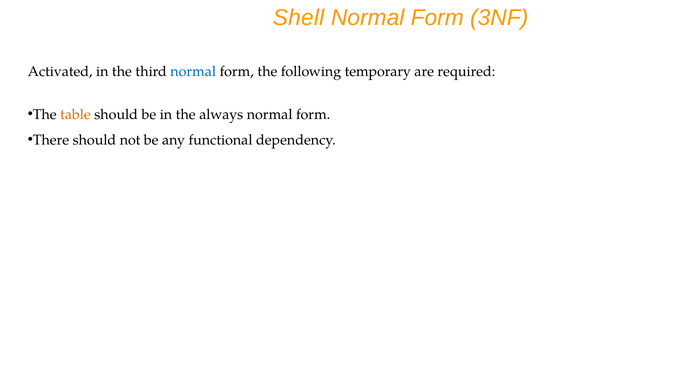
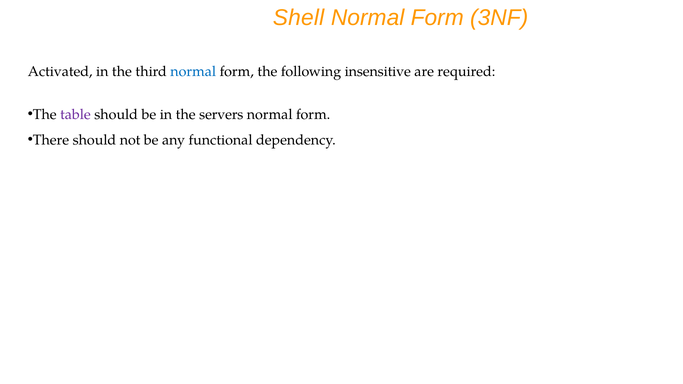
temporary: temporary -> insensitive
table colour: orange -> purple
always: always -> servers
